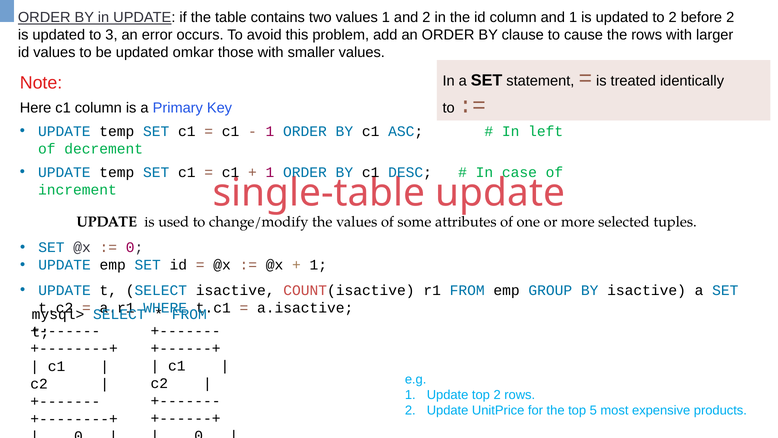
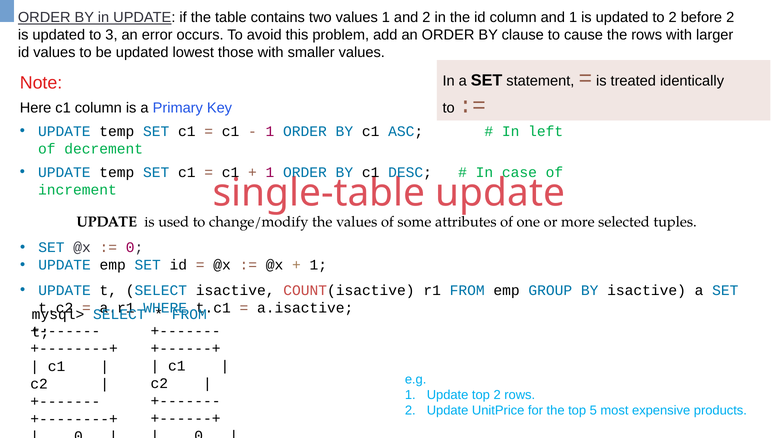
omkar: omkar -> lowest
